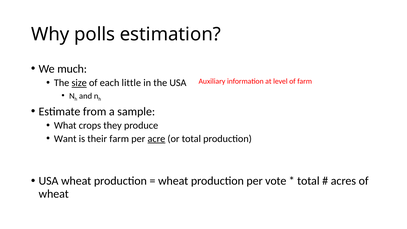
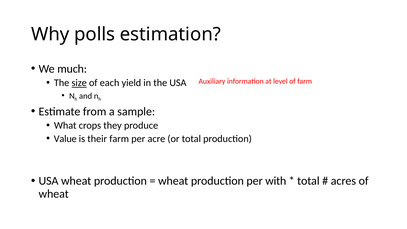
little: little -> yield
Want: Want -> Value
acre underline: present -> none
vote: vote -> with
